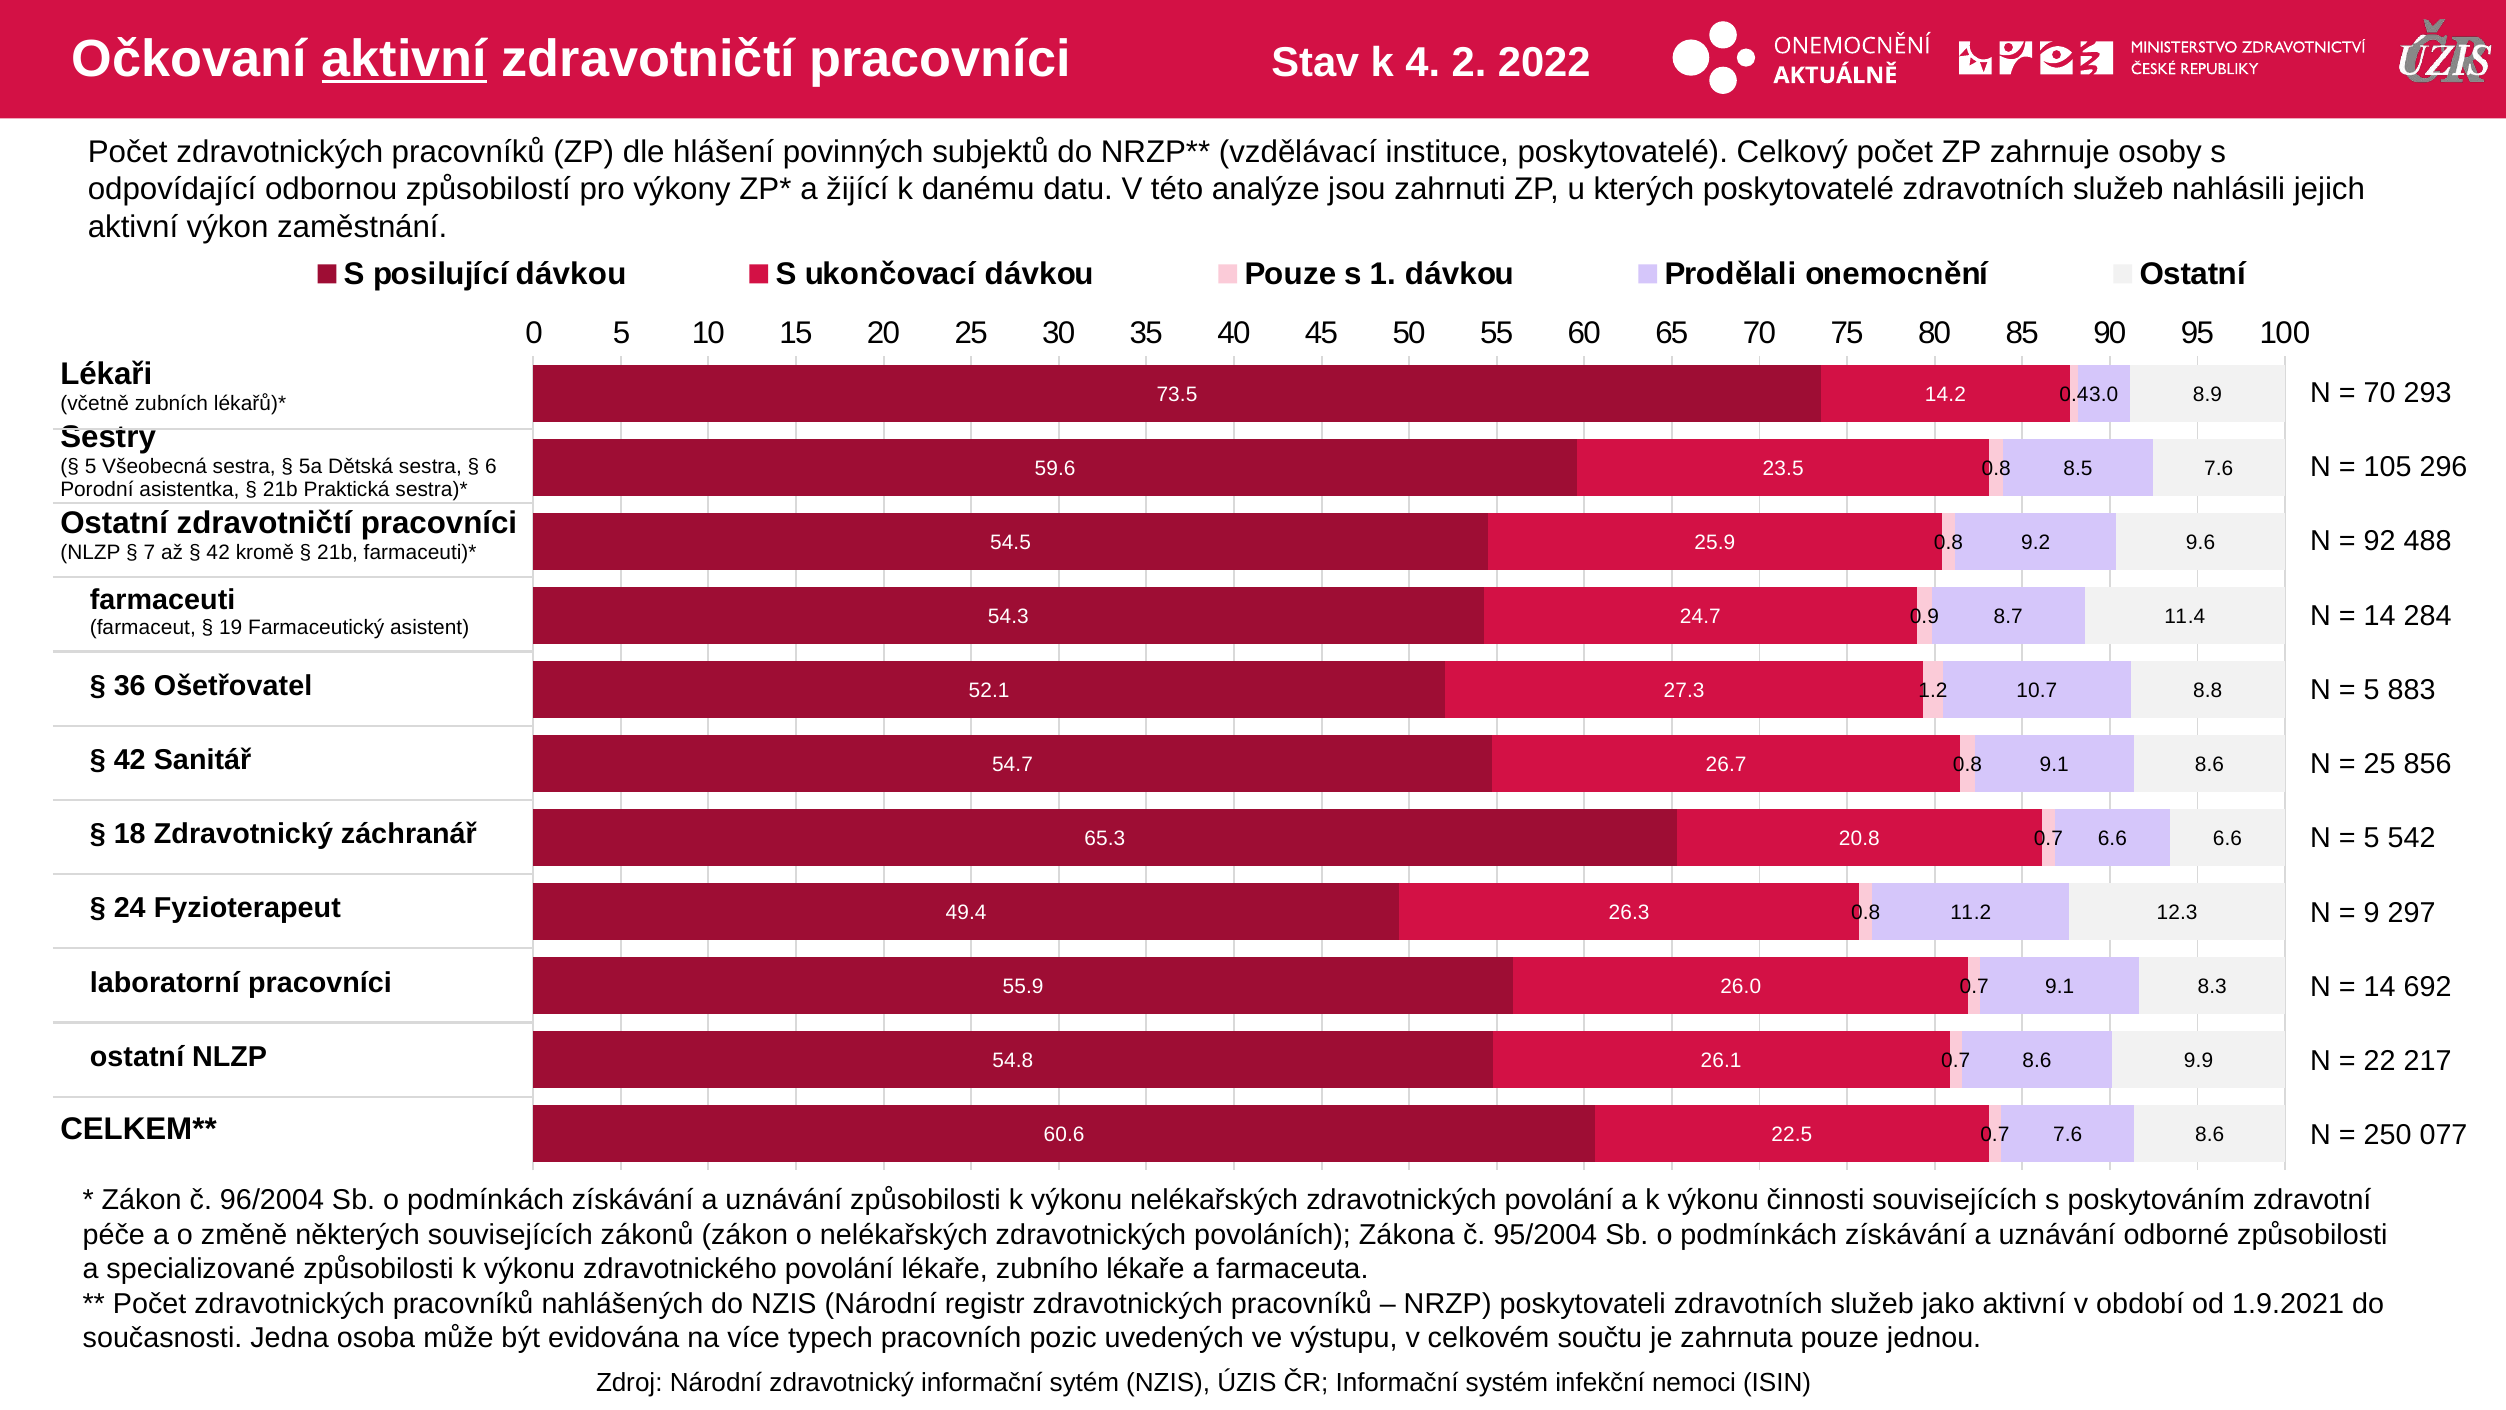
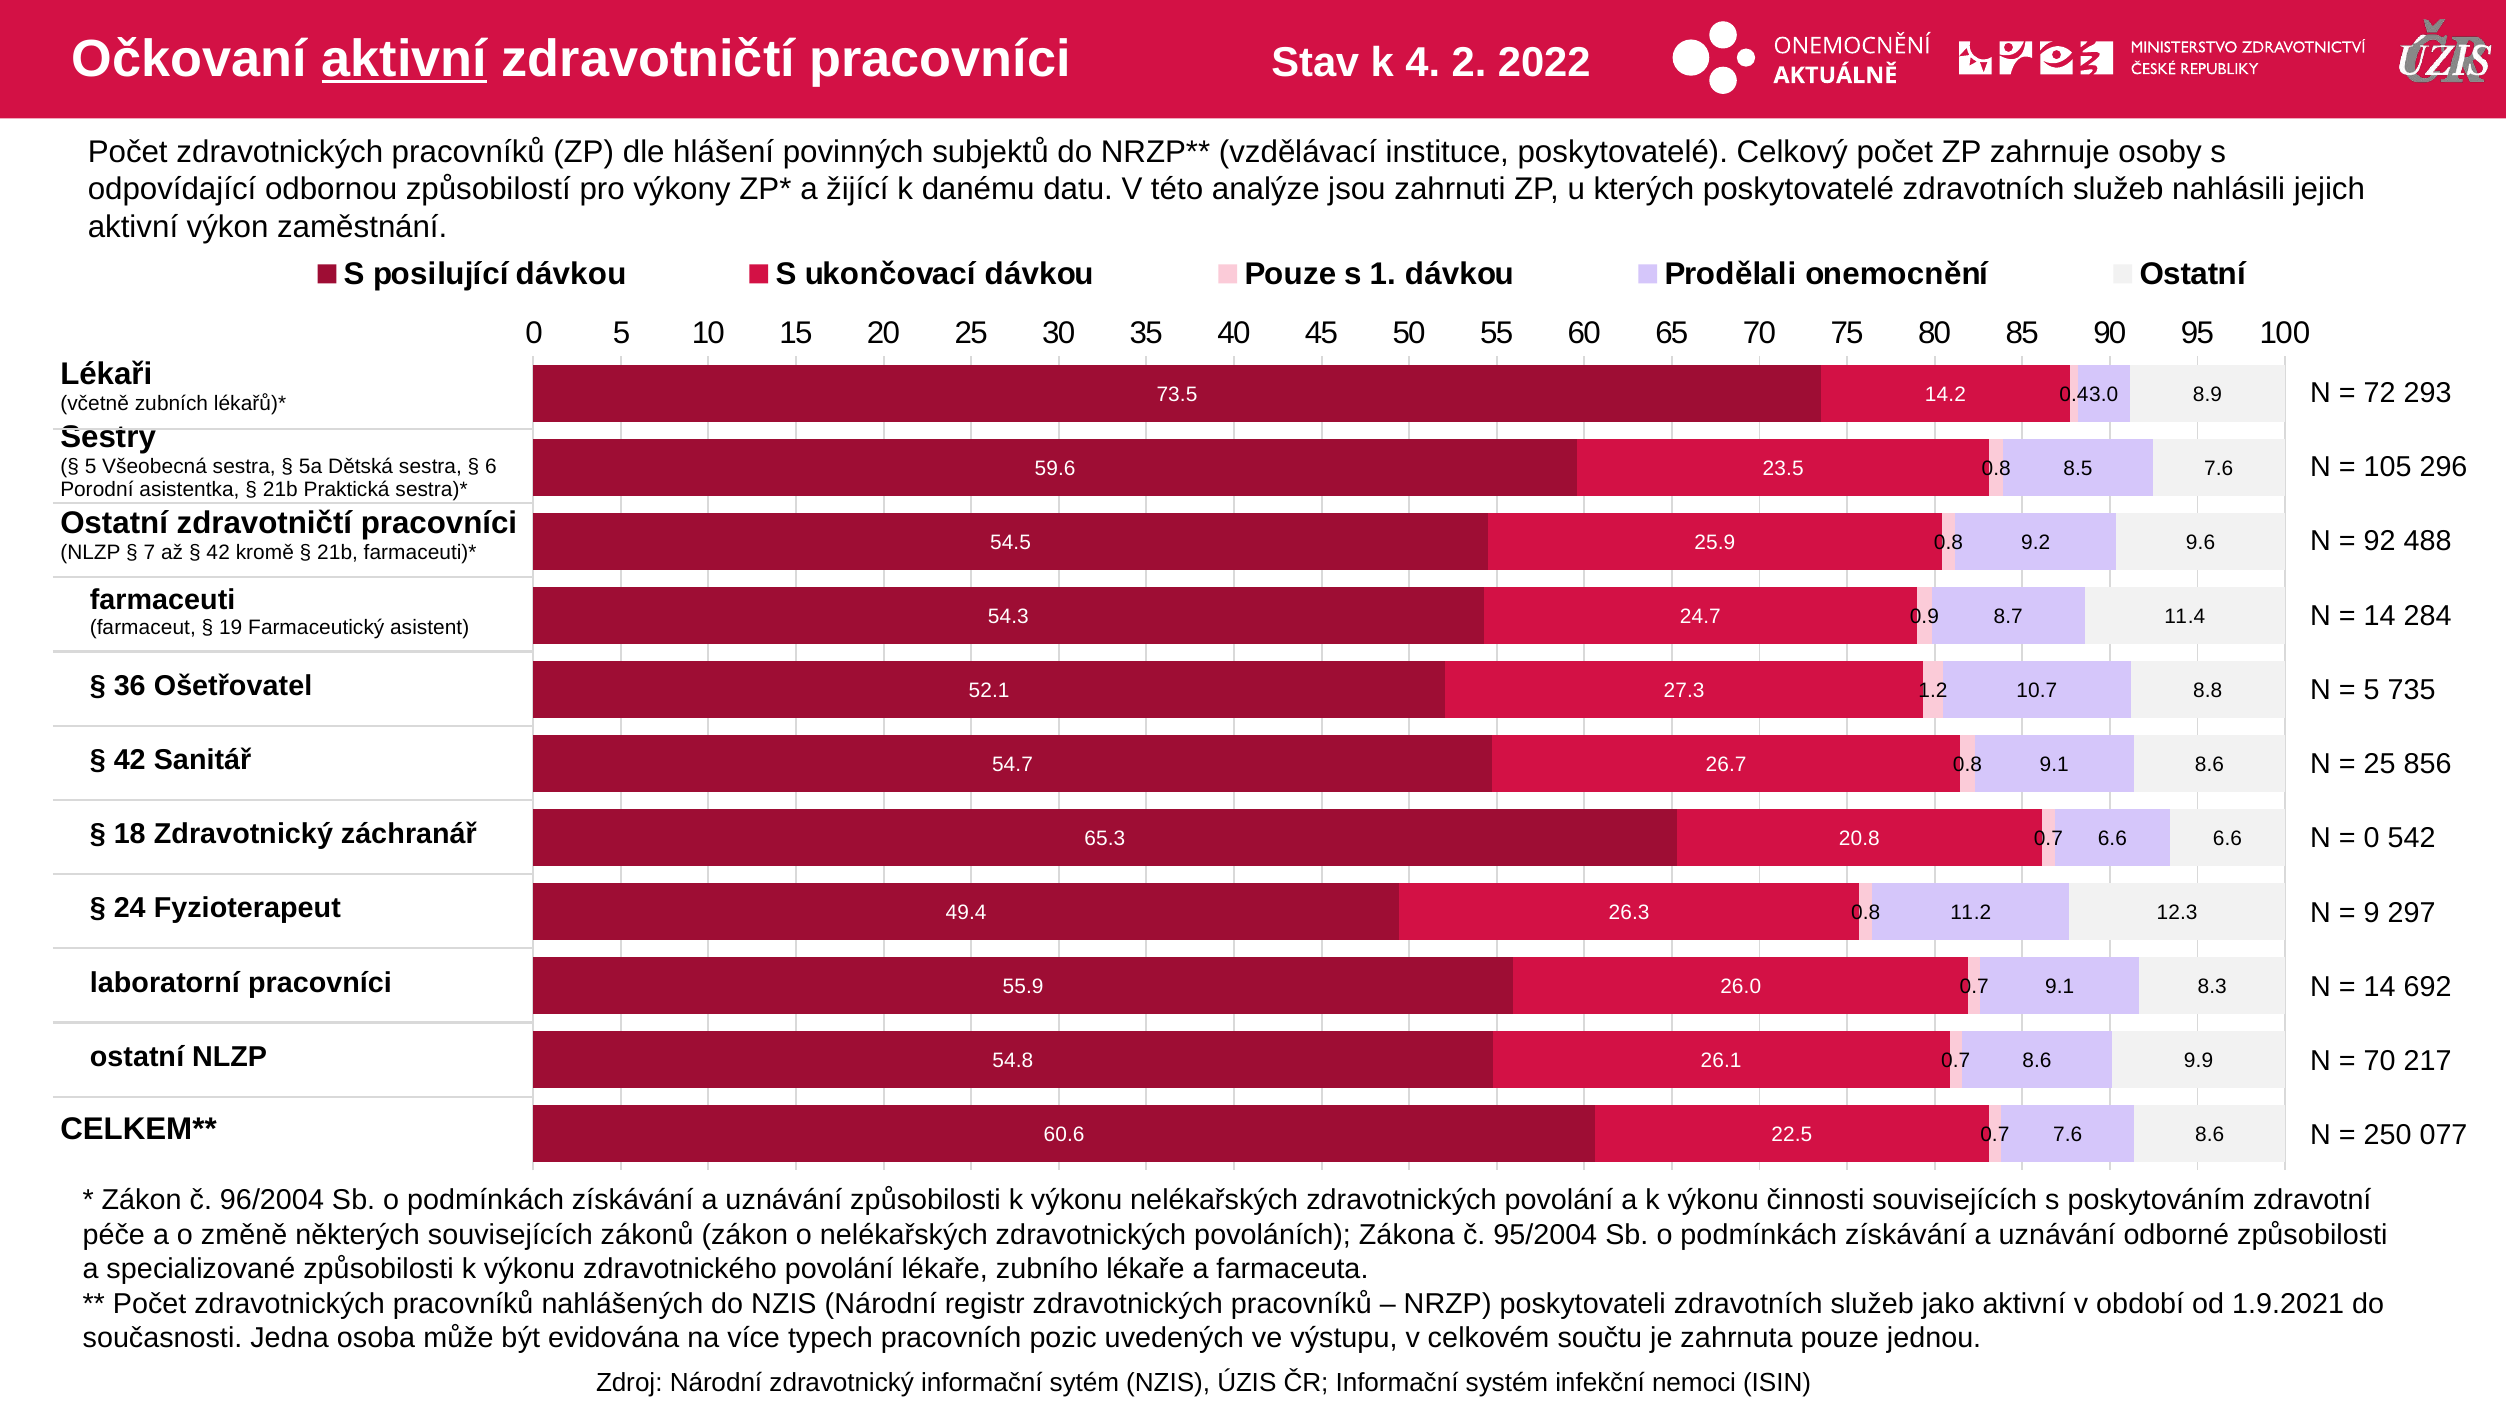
70 at (2380, 393): 70 -> 72
883: 883 -> 735
5 at (2372, 838): 5 -> 0
22 at (2380, 1061): 22 -> 70
